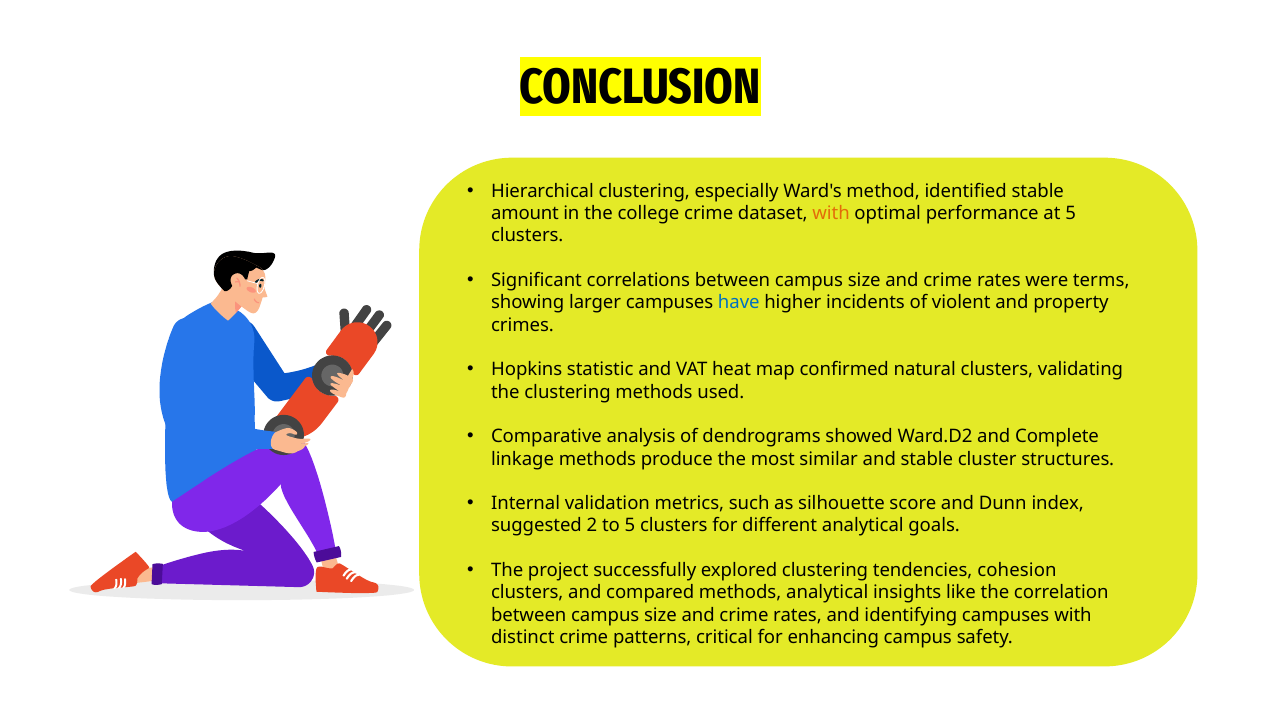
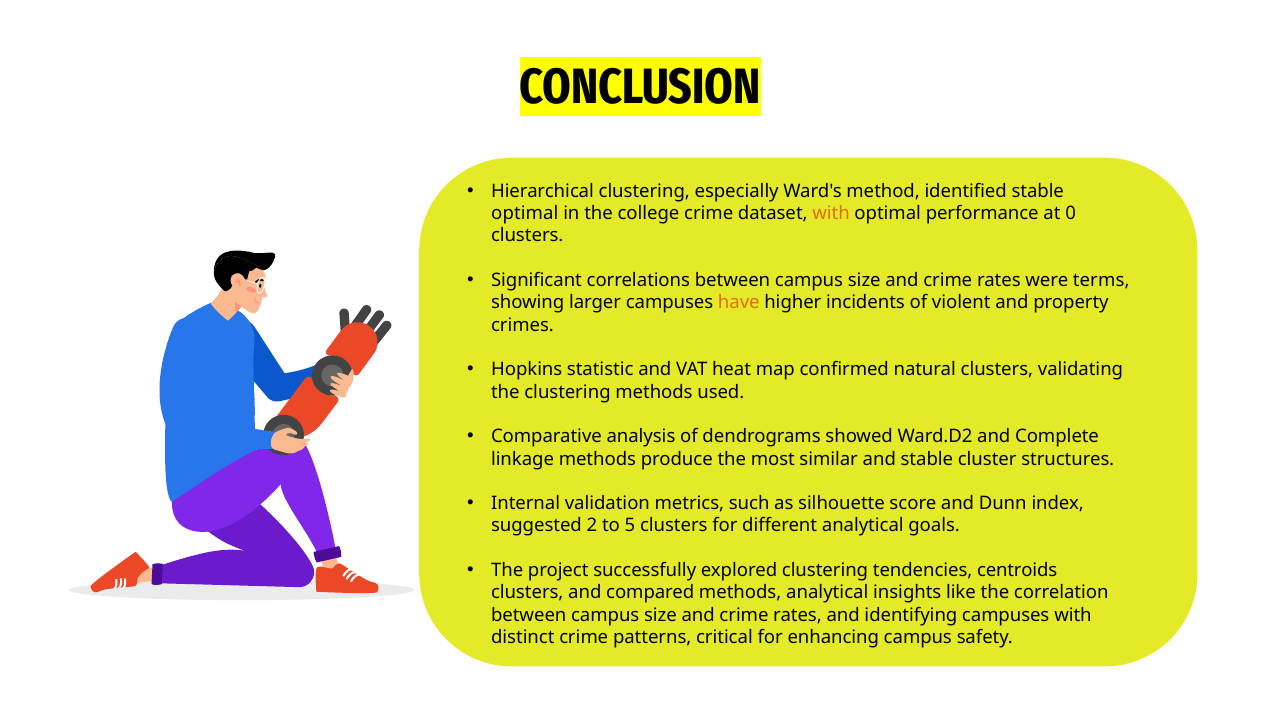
amount at (525, 213): amount -> optimal
at 5: 5 -> 0
have colour: blue -> orange
cohesion: cohesion -> centroids
